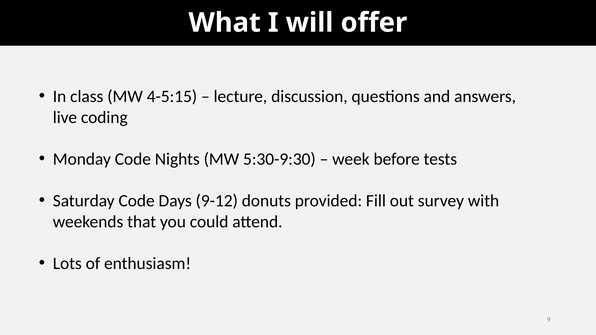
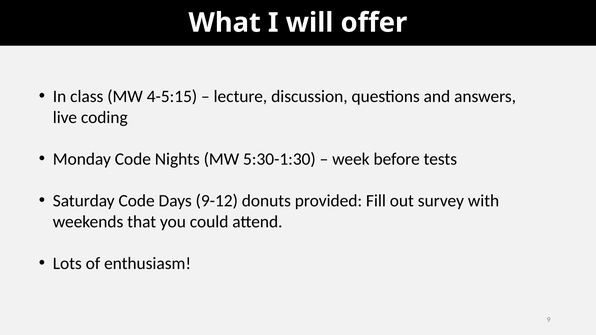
5:30-9:30: 5:30-9:30 -> 5:30-1:30
